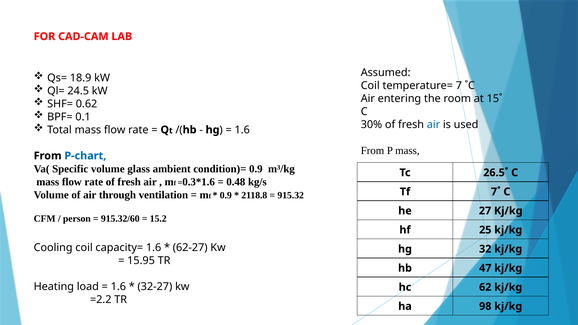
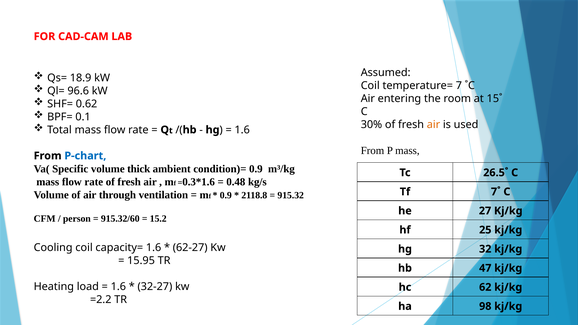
24.5: 24.5 -> 96.6
air at (433, 125) colour: blue -> orange
glass: glass -> thick
